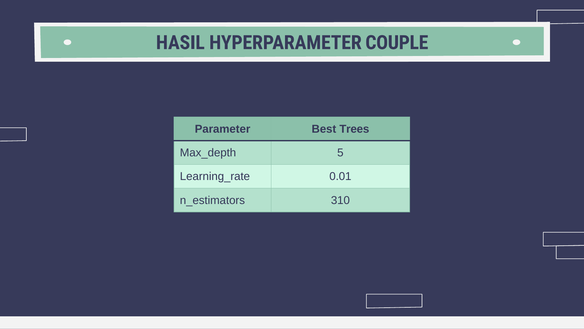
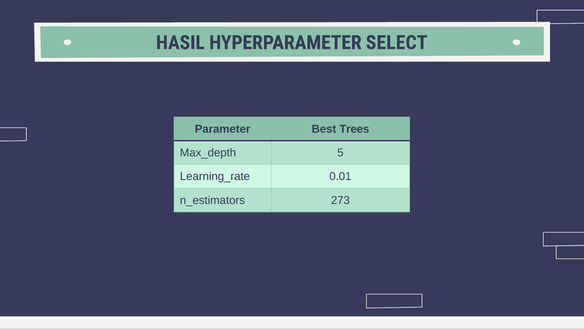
COUPLE: COUPLE -> SELECT
310: 310 -> 273
